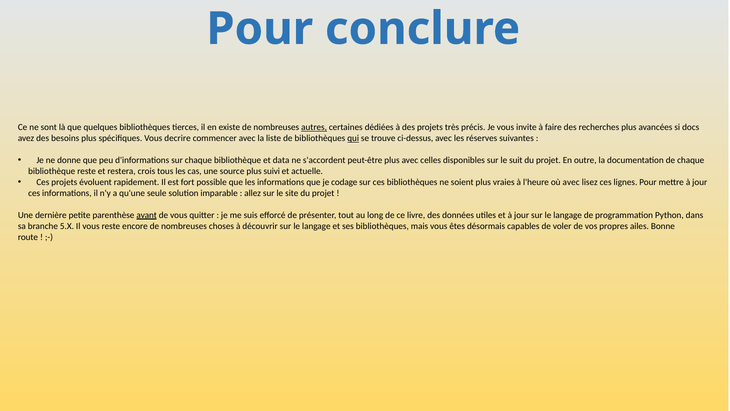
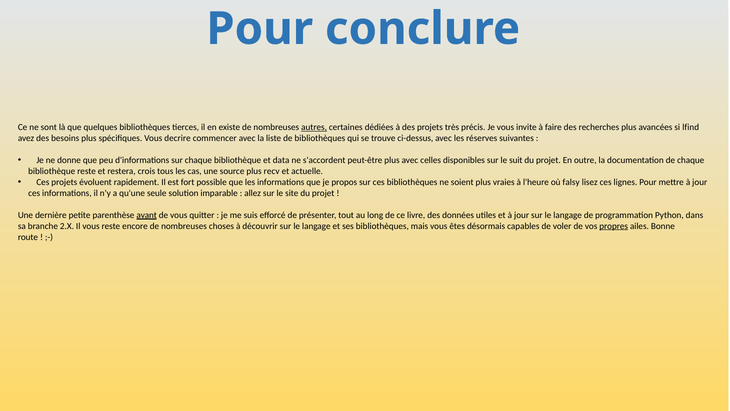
docs: docs -> lfind
qui underline: present -> none
suivi: suivi -> recv
codage: codage -> propos
où avec: avec -> falsy
5.X: 5.X -> 2.X
propres underline: none -> present
